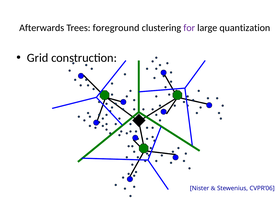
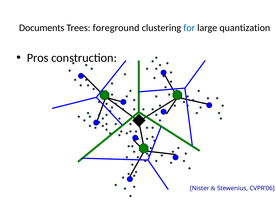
Afterwards: Afterwards -> Documents
for colour: purple -> blue
Grid: Grid -> Pros
